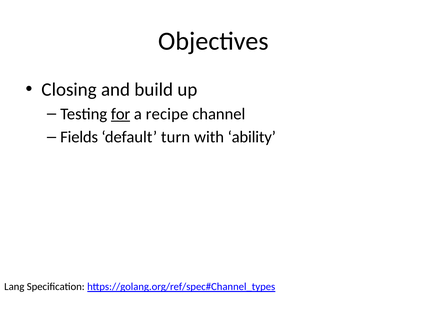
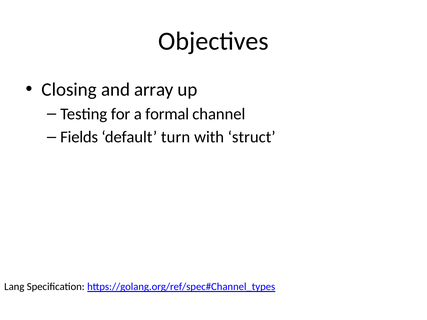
build: build -> array
for underline: present -> none
recipe: recipe -> formal
ability: ability -> struct
